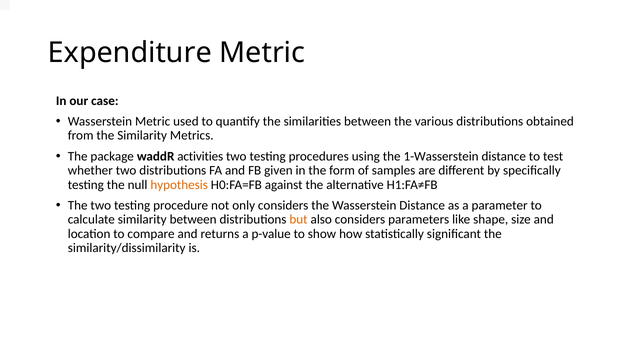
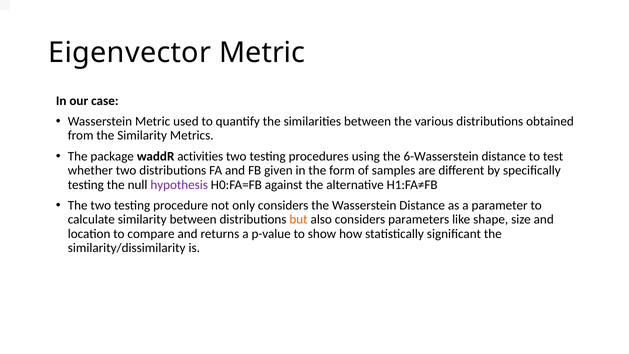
Expenditure: Expenditure -> Eigenvector
1-Wasserstein: 1-Wasserstein -> 6-Wasserstein
hypothesis colour: orange -> purple
